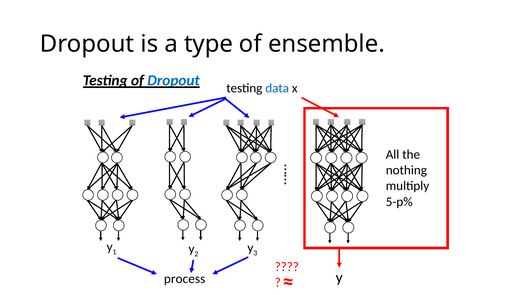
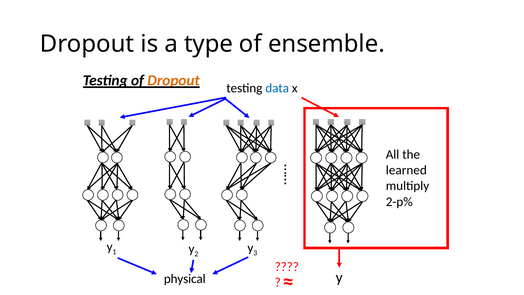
Dropout at (174, 80) colour: blue -> orange
nothing: nothing -> learned
5-p%: 5-p% -> 2-p%
process: process -> physical
